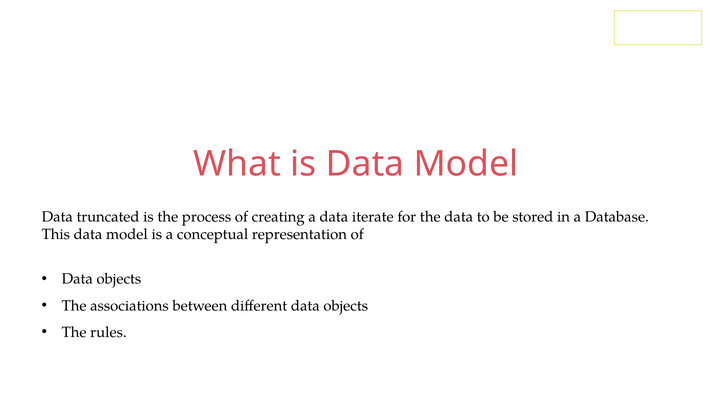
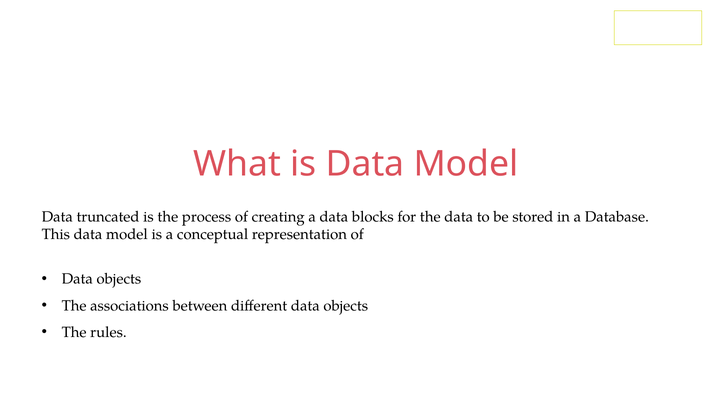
iterate: iterate -> blocks
